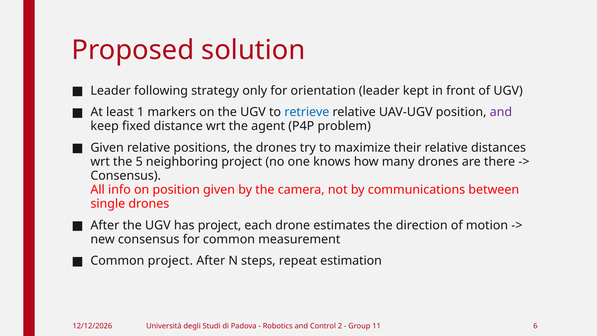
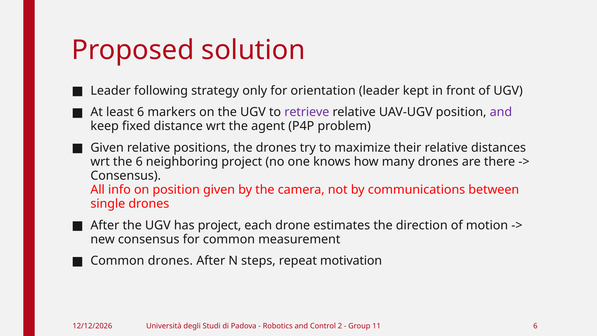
least 1: 1 -> 6
retrieve colour: blue -> purple
the 5: 5 -> 6
Common project: project -> drones
estimation: estimation -> motivation
